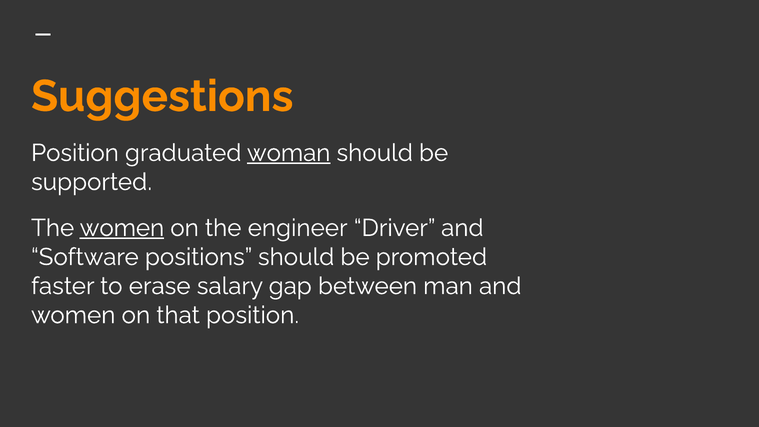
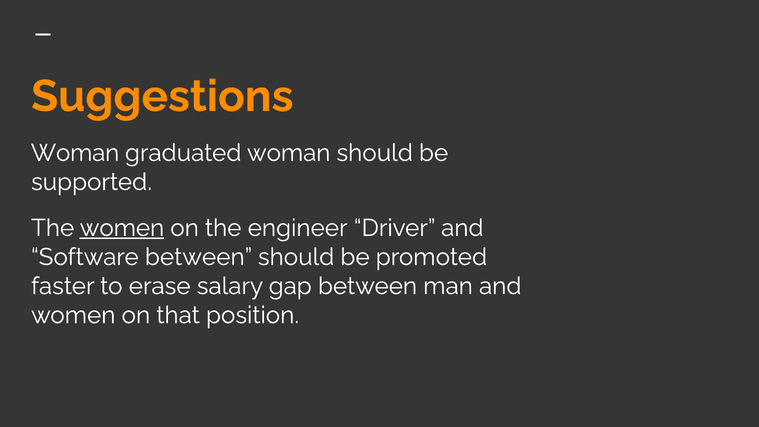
Position at (75, 153): Position -> Woman
woman at (289, 153) underline: present -> none
Software positions: positions -> between
